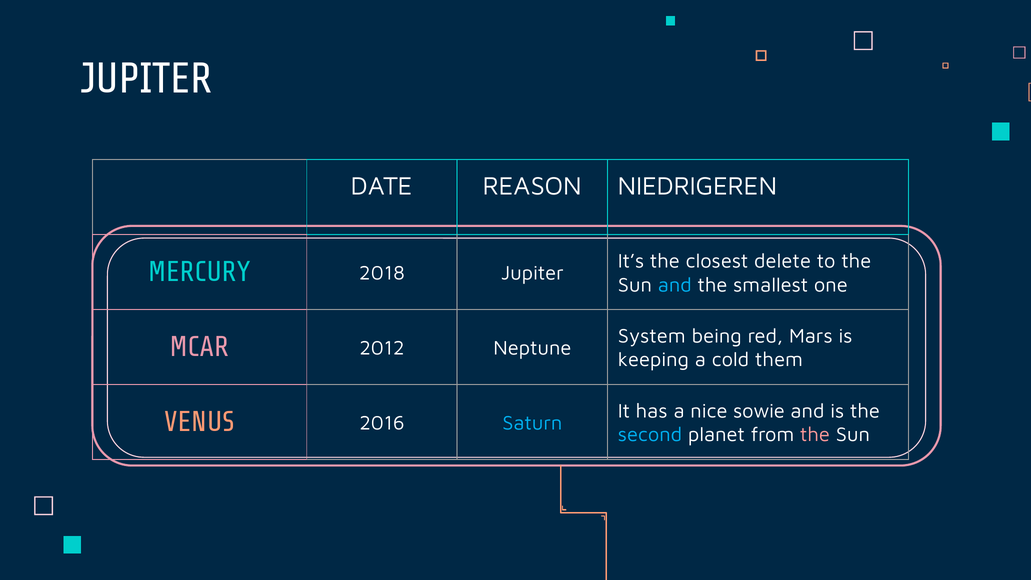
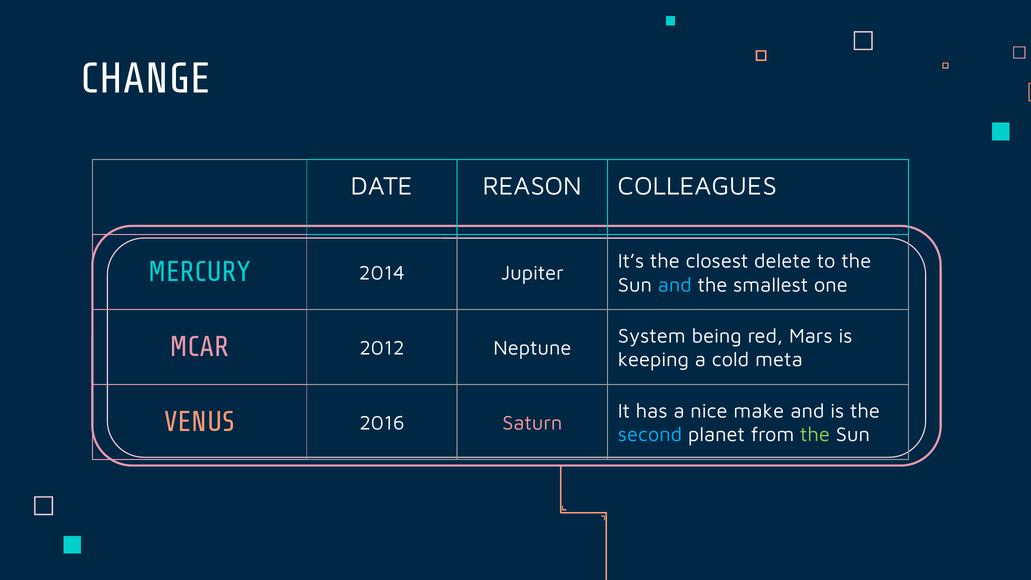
JUPITER at (146, 78): JUPITER -> CHANGE
NIEDRIGEREN: NIEDRIGEREN -> COLLEAGUES
2018: 2018 -> 2014
them: them -> meta
sowie: sowie -> make
Saturn colour: light blue -> pink
the at (815, 435) colour: pink -> light green
